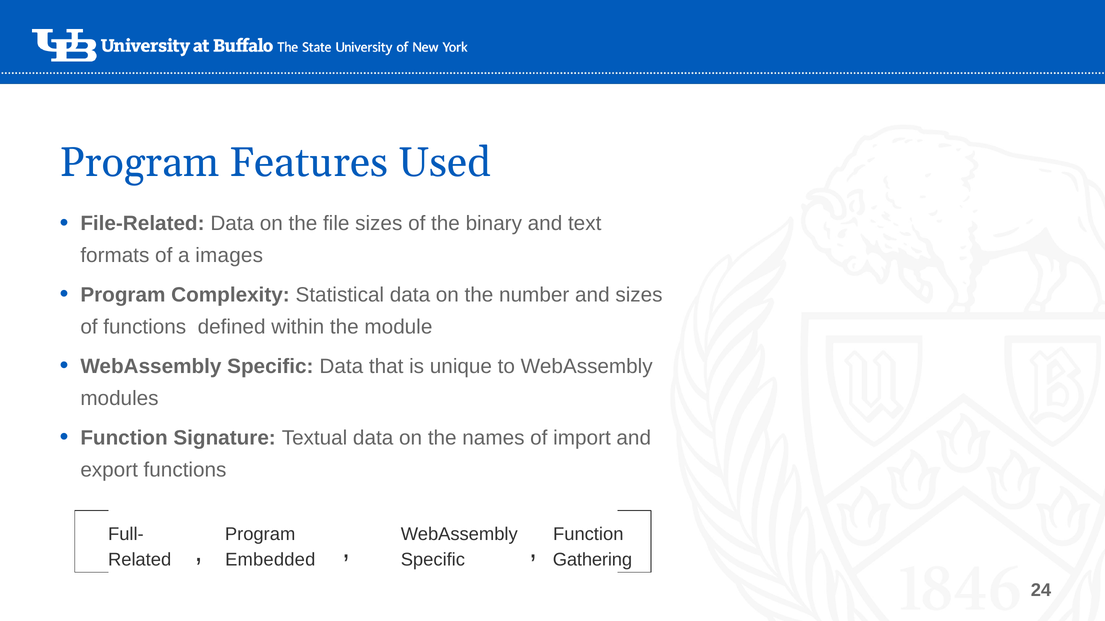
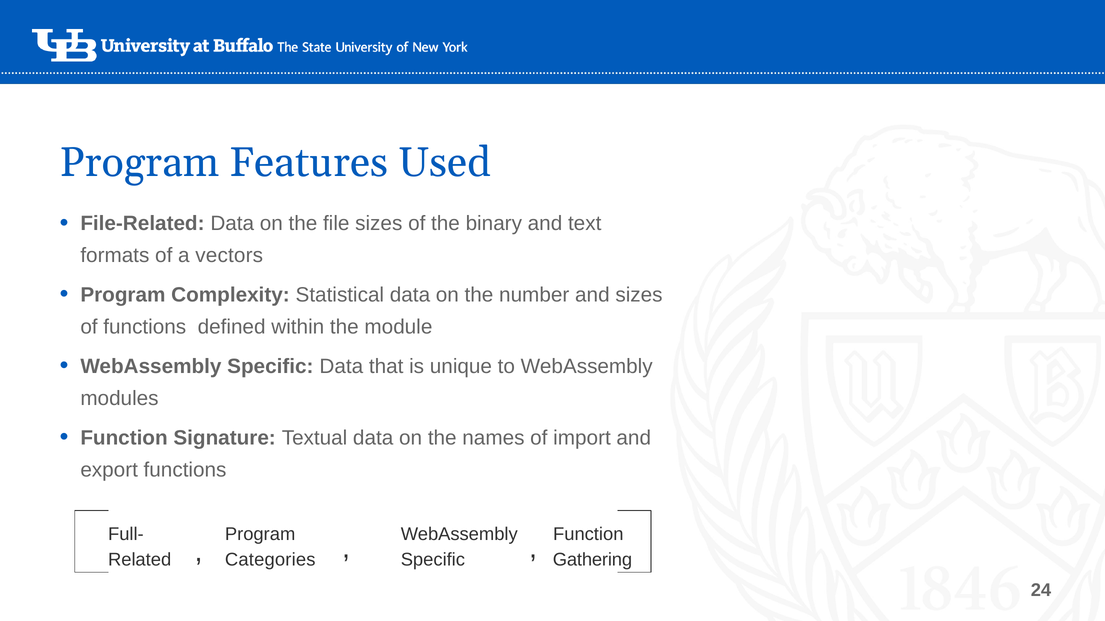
images: images -> vectors
Embedded: Embedded -> Categories
